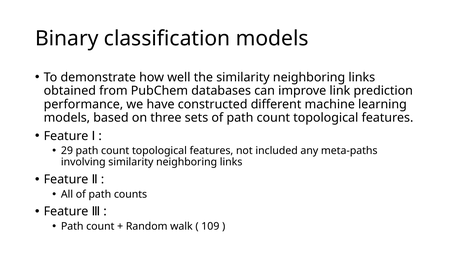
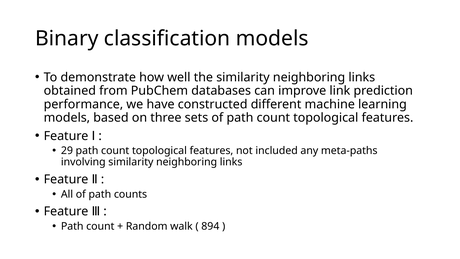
109: 109 -> 894
